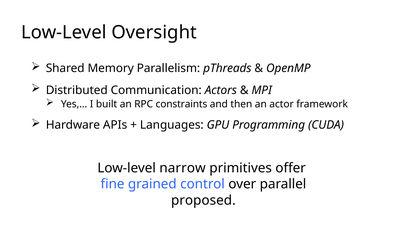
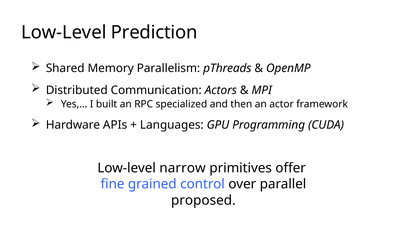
Oversight: Oversight -> Prediction
constraints: constraints -> specialized
